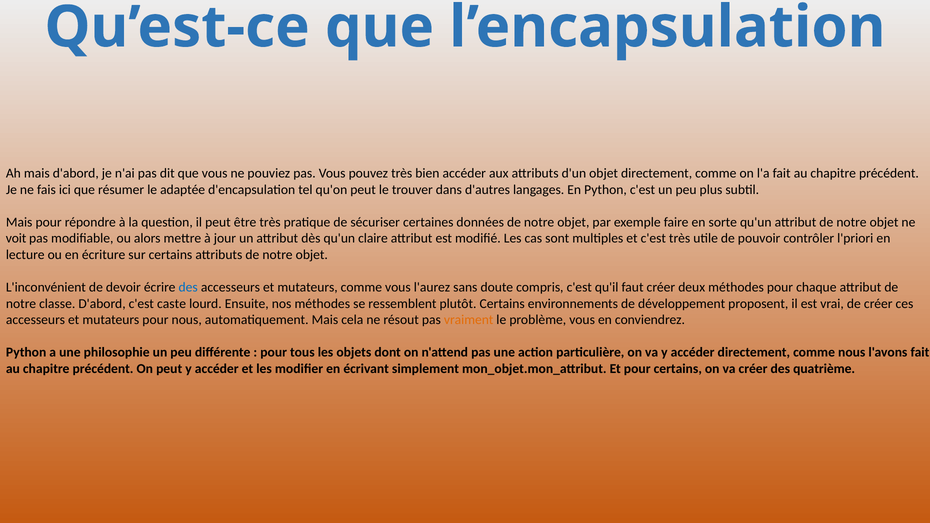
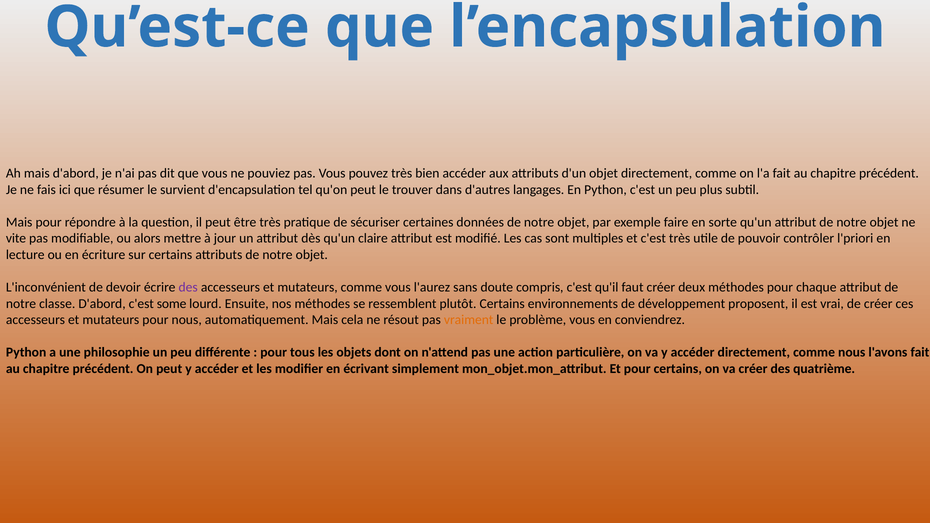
adaptée: adaptée -> survient
voit: voit -> vite
des at (188, 287) colour: blue -> purple
caste: caste -> some
